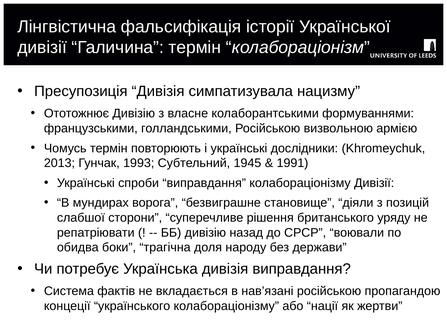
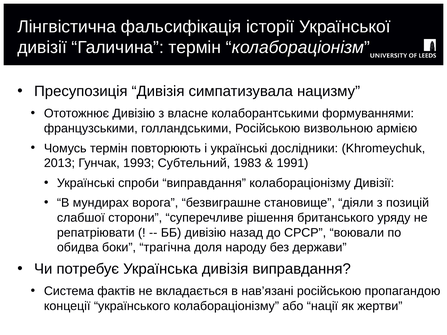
1945: 1945 -> 1983
